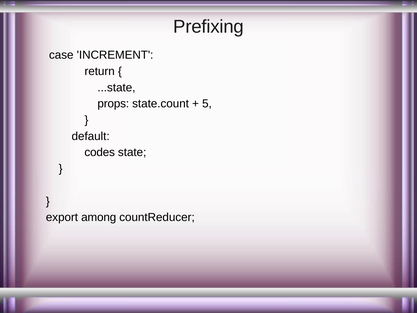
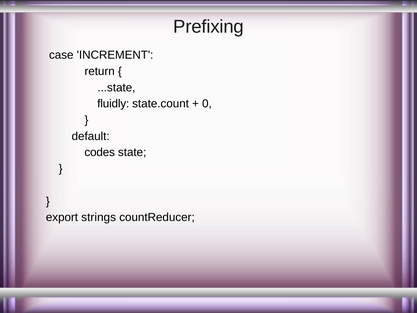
props: props -> fluidly
5: 5 -> 0
among: among -> strings
